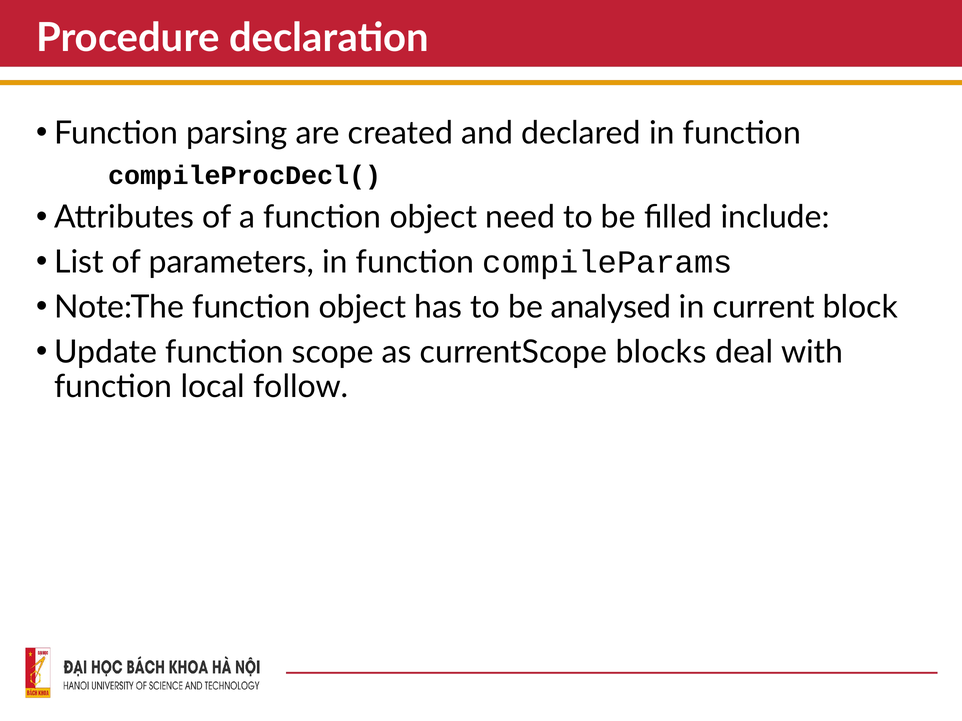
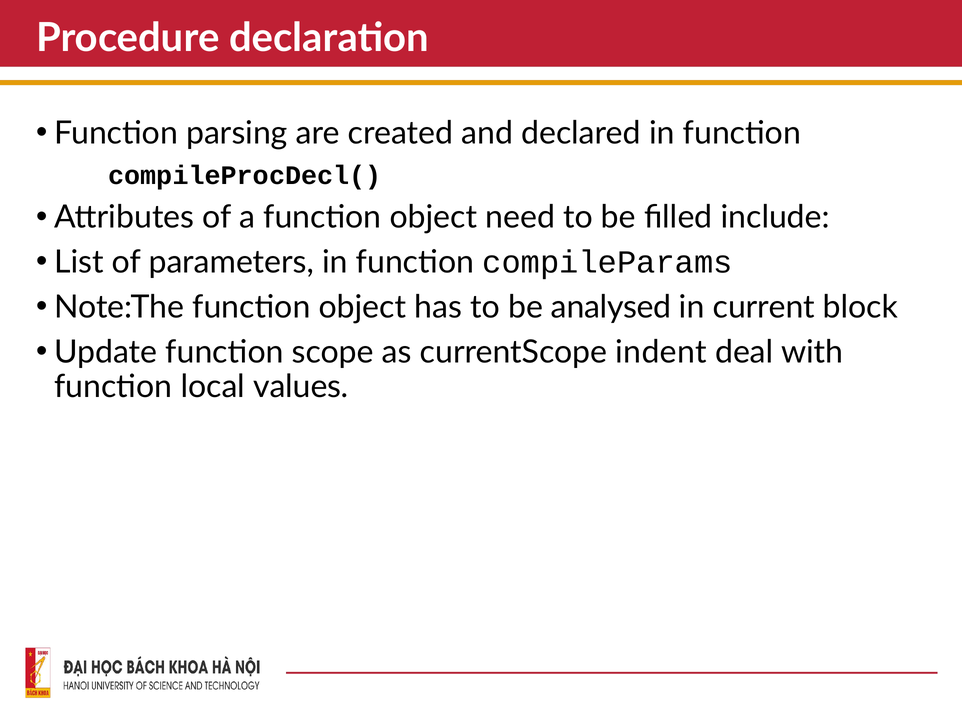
blocks: blocks -> indent
follow: follow -> values
